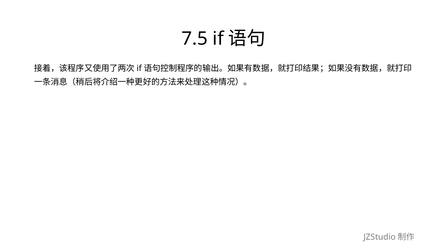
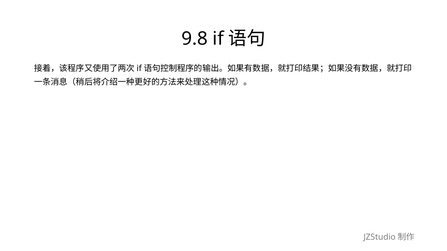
7.5: 7.5 -> 9.8
